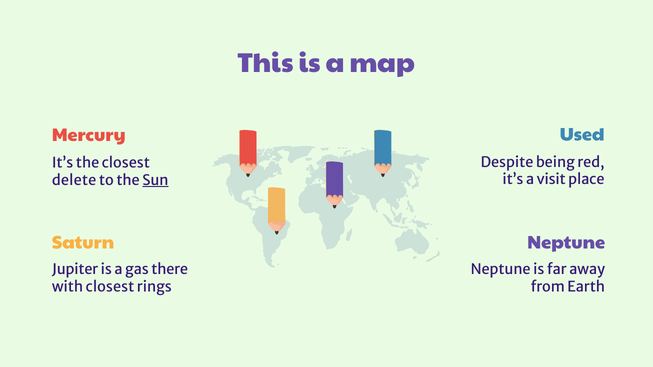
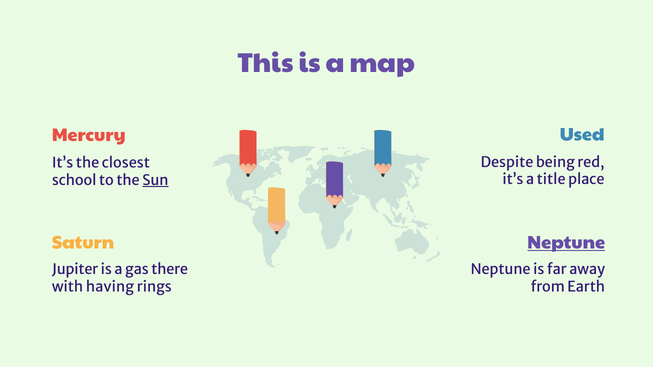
visit: visit -> title
delete: delete -> school
Neptune at (566, 243) underline: none -> present
with closest: closest -> having
